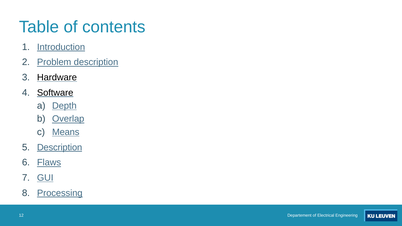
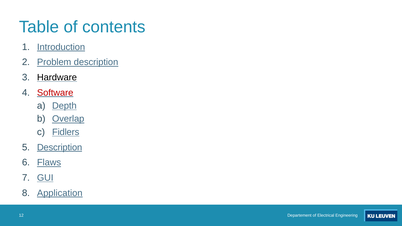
Software colour: black -> red
Means: Means -> Fidlers
Processing: Processing -> Application
